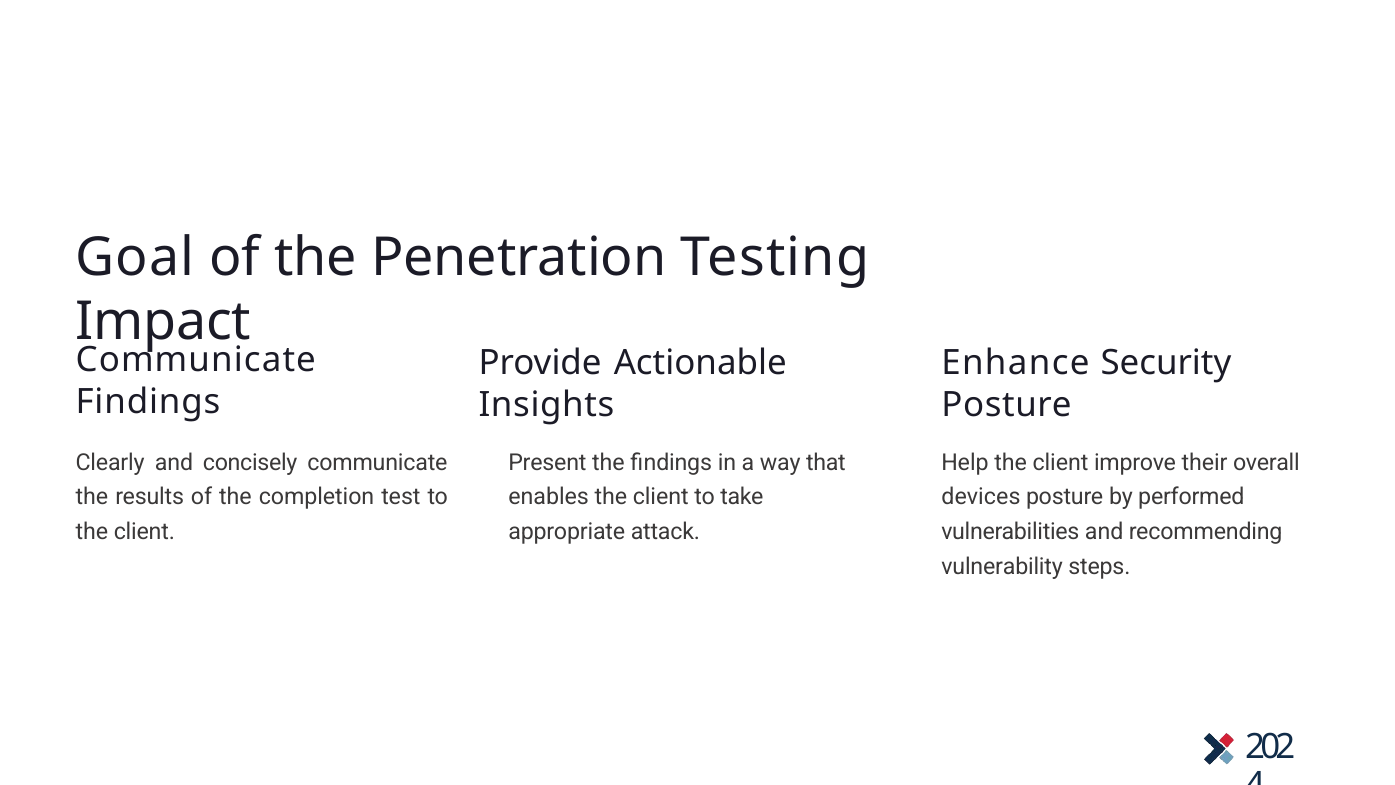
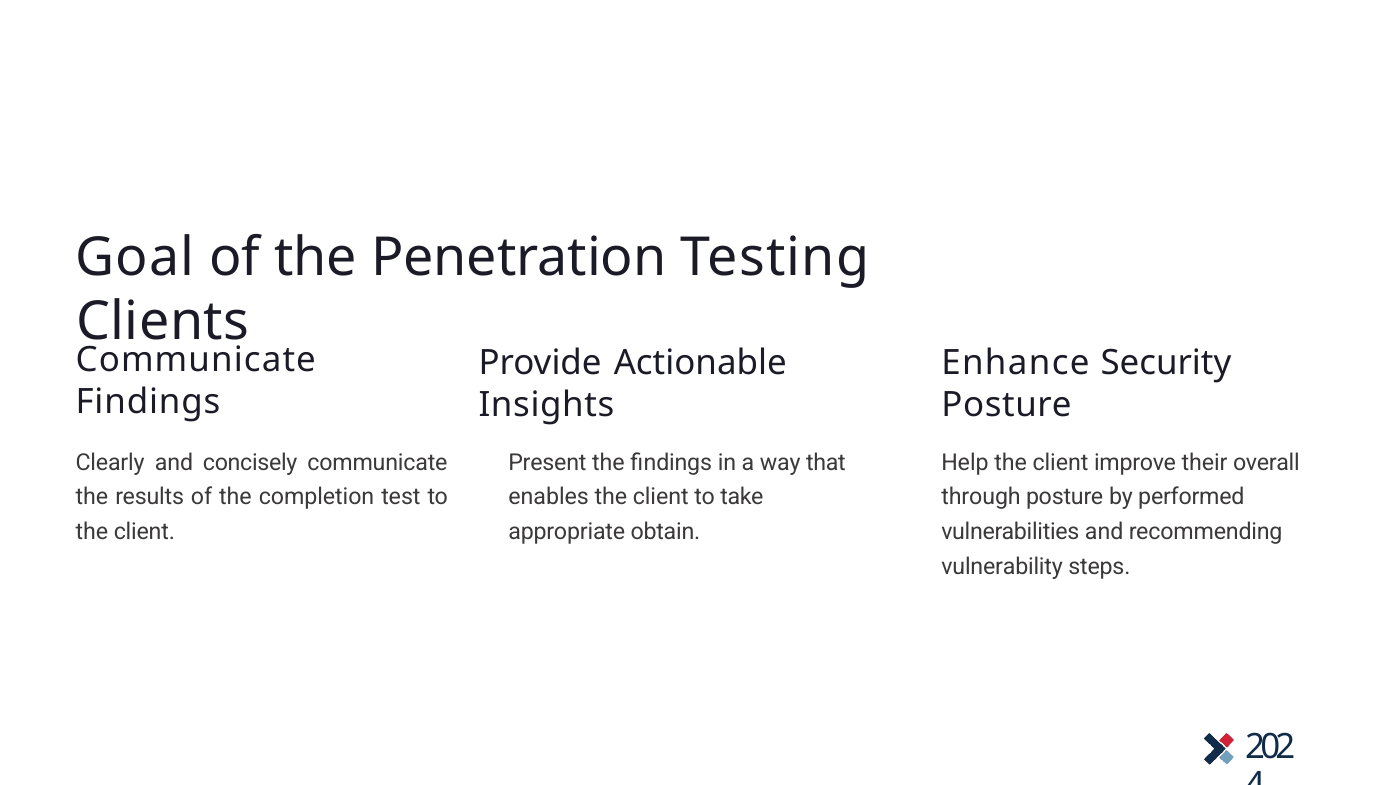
Impact: Impact -> Clients
devices: devices -> through
attack: attack -> obtain
